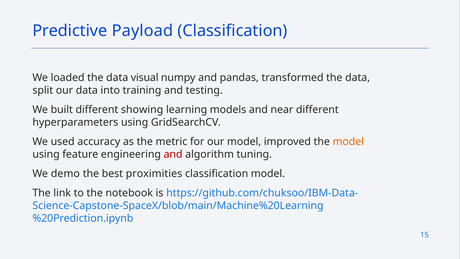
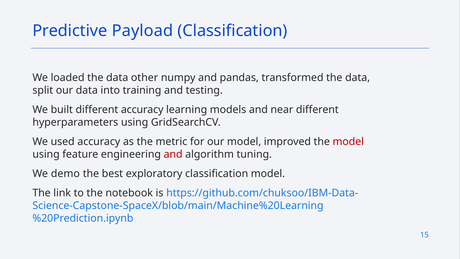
visual: visual -> other
different showing: showing -> accuracy
model at (348, 142) colour: orange -> red
proximities: proximities -> exploratory
